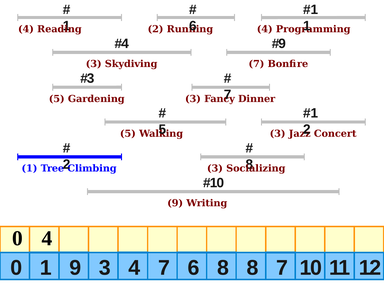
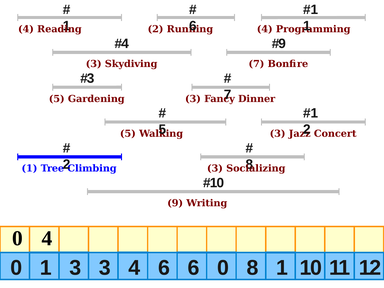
1 9: 9 -> 3
4 7: 7 -> 6
6 8: 8 -> 0
8 7: 7 -> 1
